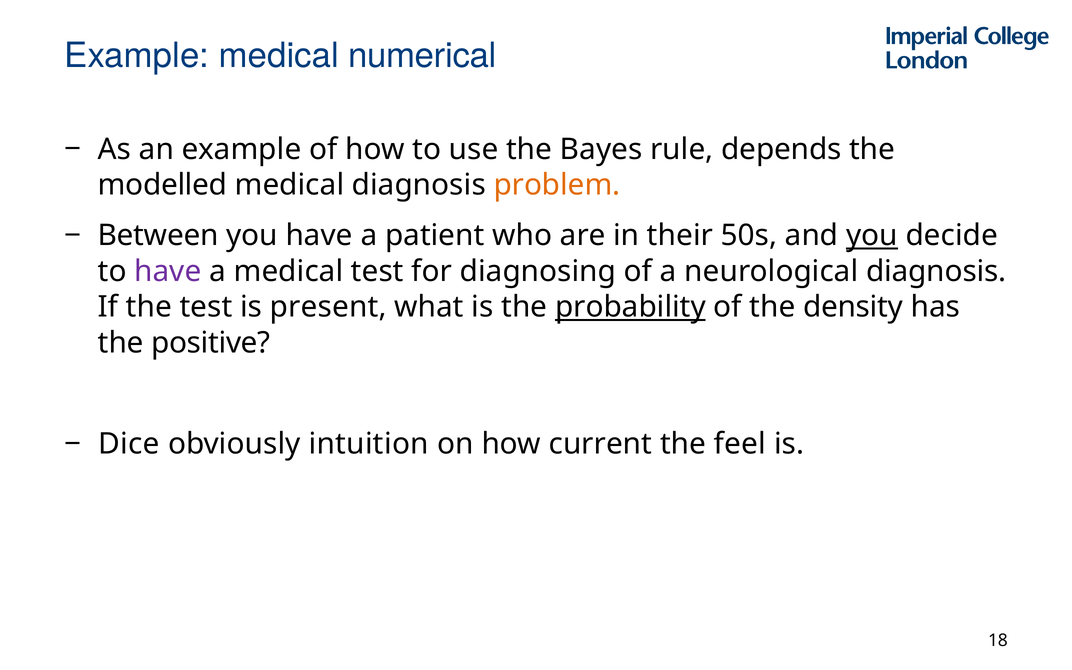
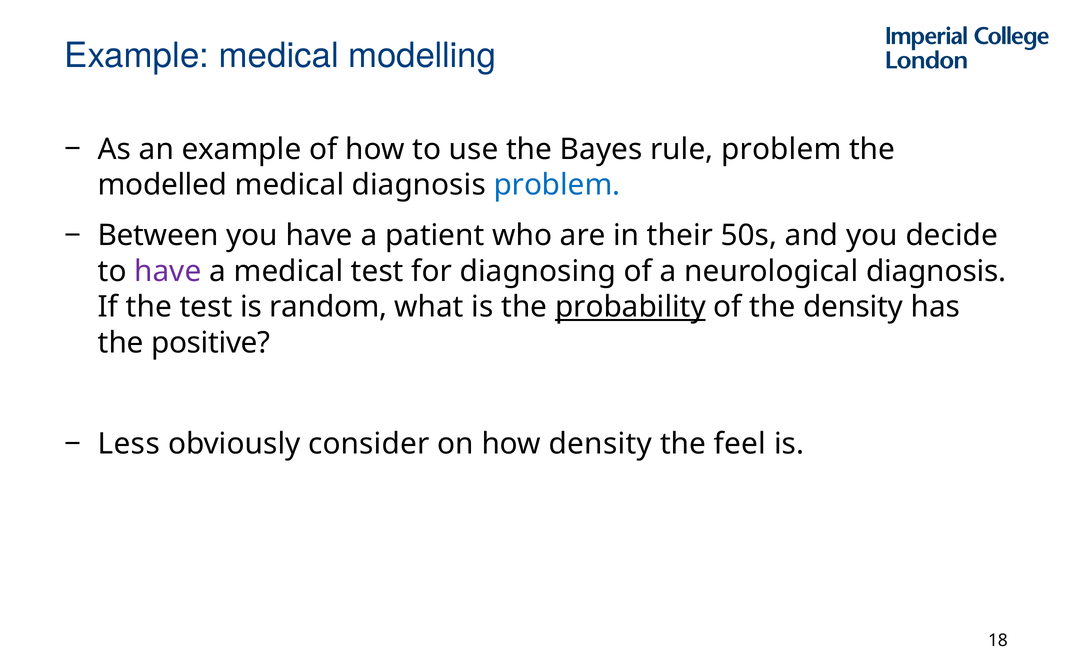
numerical: numerical -> modelling
rule depends: depends -> problem
problem at (557, 185) colour: orange -> blue
you at (872, 236) underline: present -> none
present: present -> random
Dice: Dice -> Less
intuition: intuition -> consider
how current: current -> density
